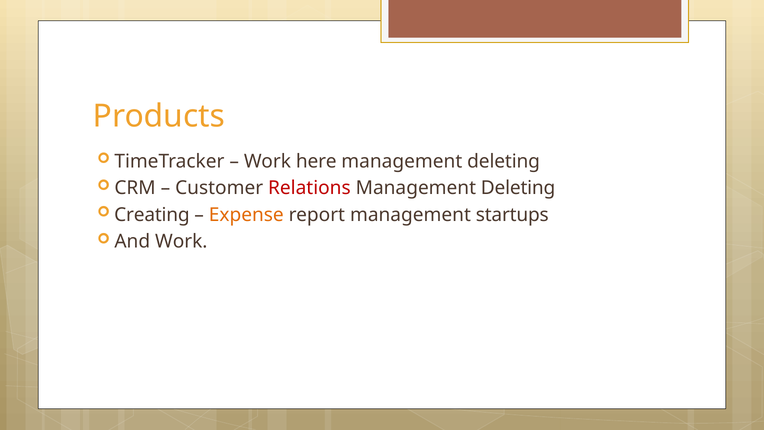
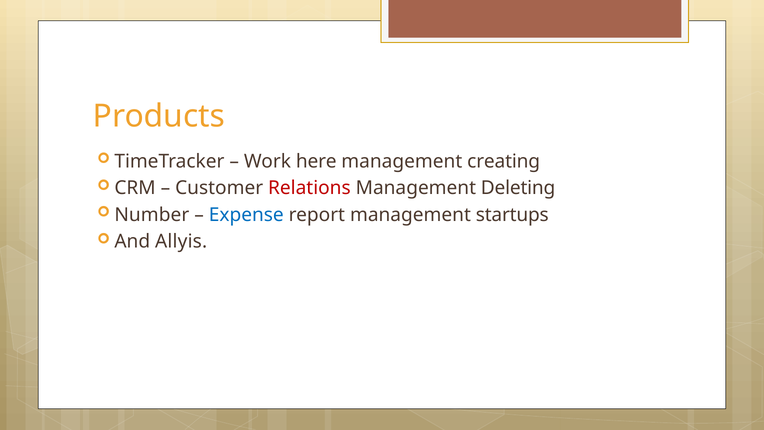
deleting at (504, 161): deleting -> creating
Creating: Creating -> Number
Expense colour: orange -> blue
And Work: Work -> Allyis
